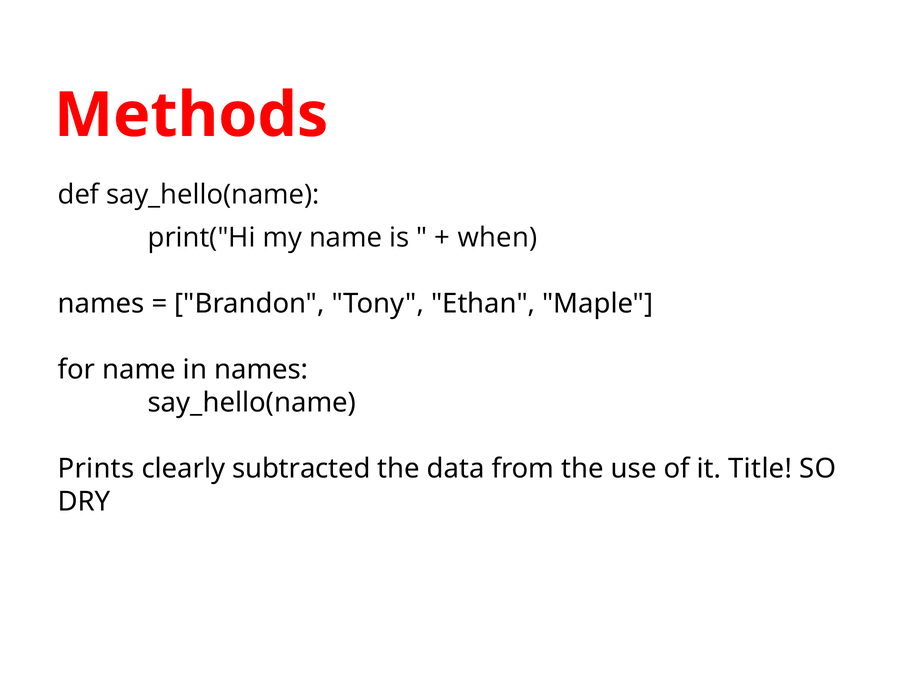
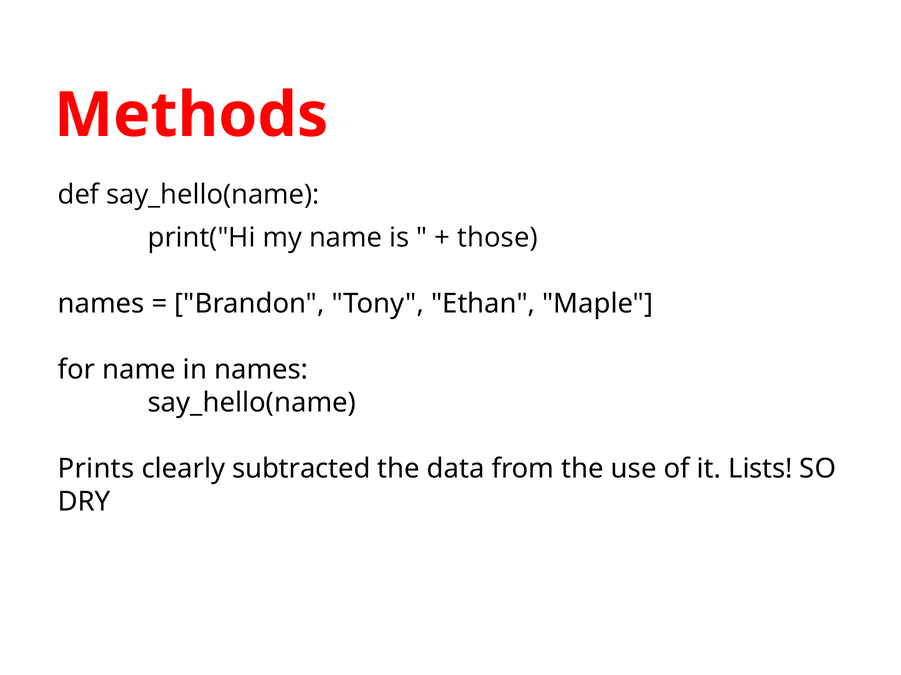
when: when -> those
Title: Title -> Lists
